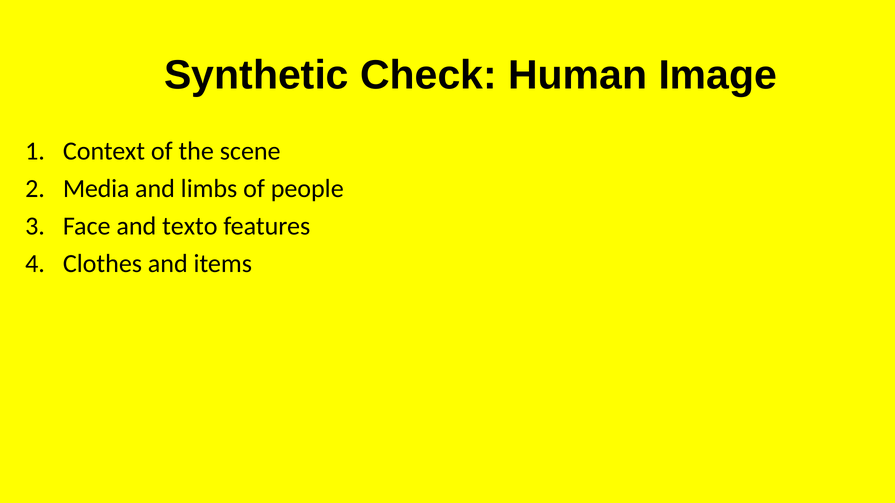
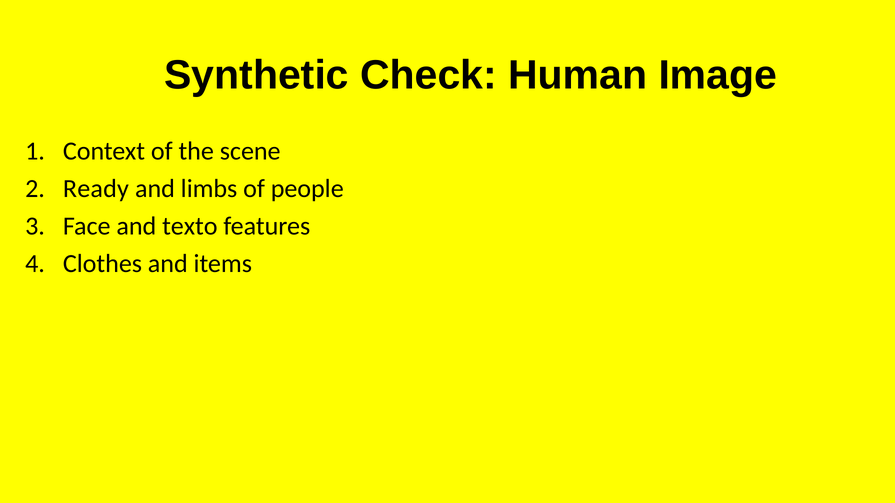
Media: Media -> Ready
